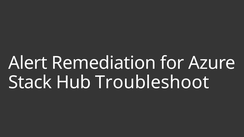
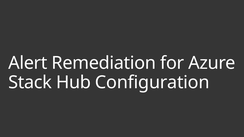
Troubleshoot: Troubleshoot -> Configuration
